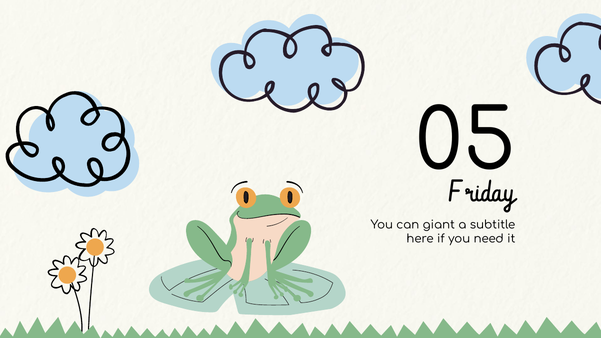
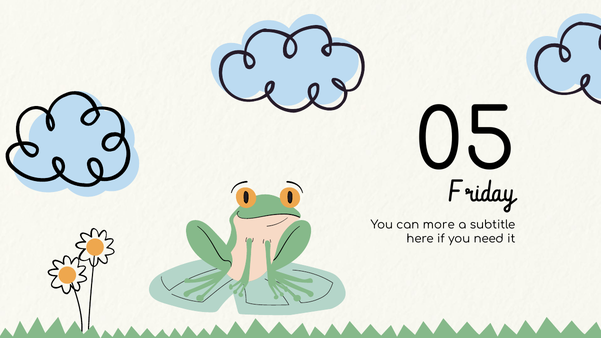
giant: giant -> more
